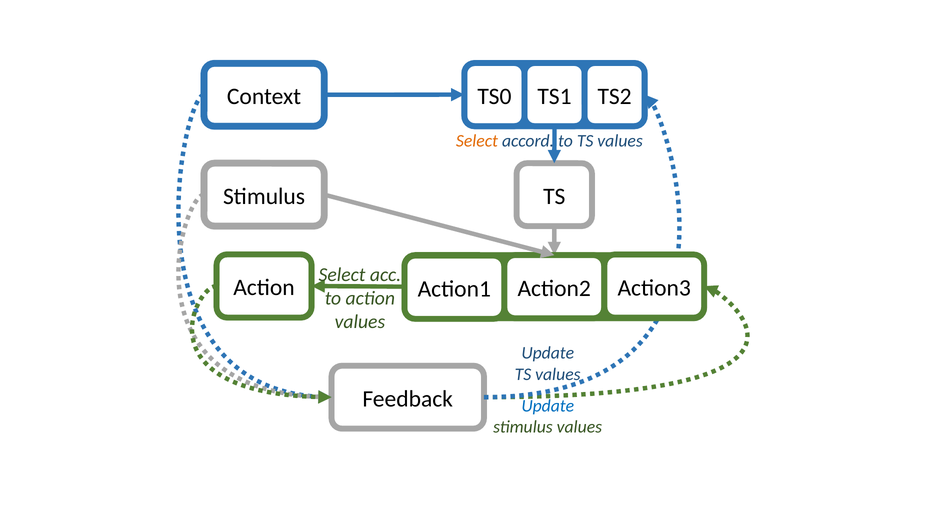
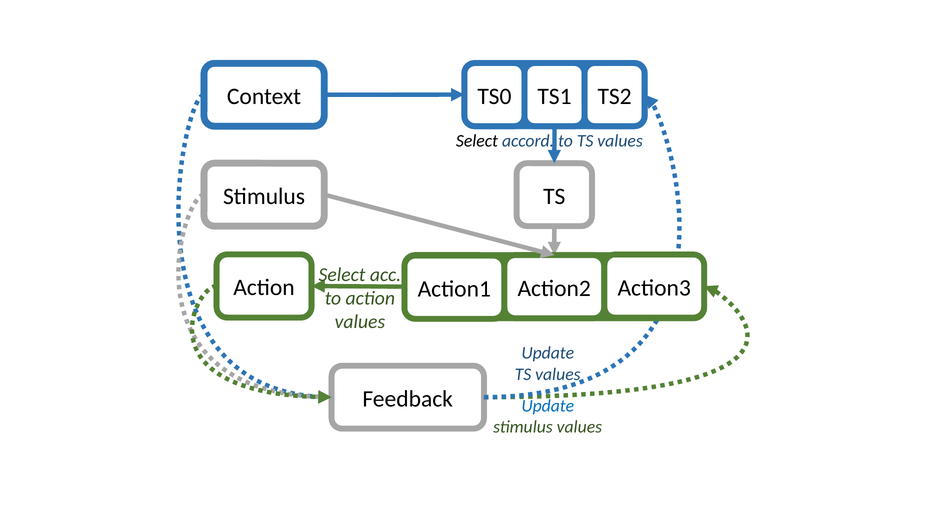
Select at (477, 141) colour: orange -> black
